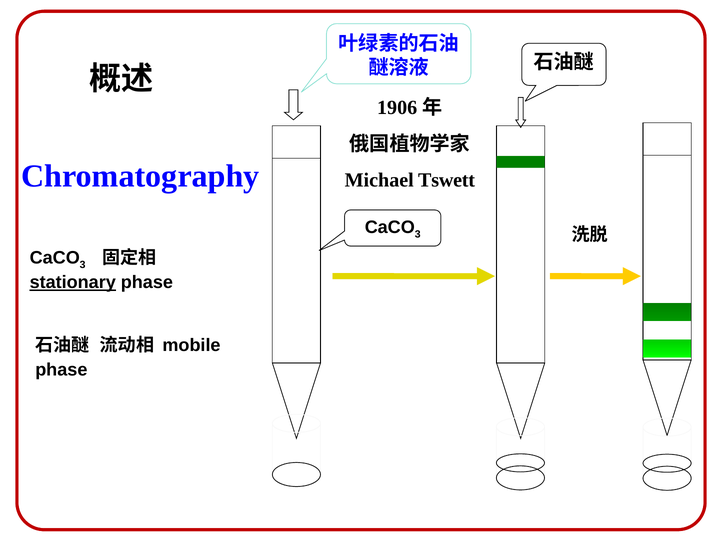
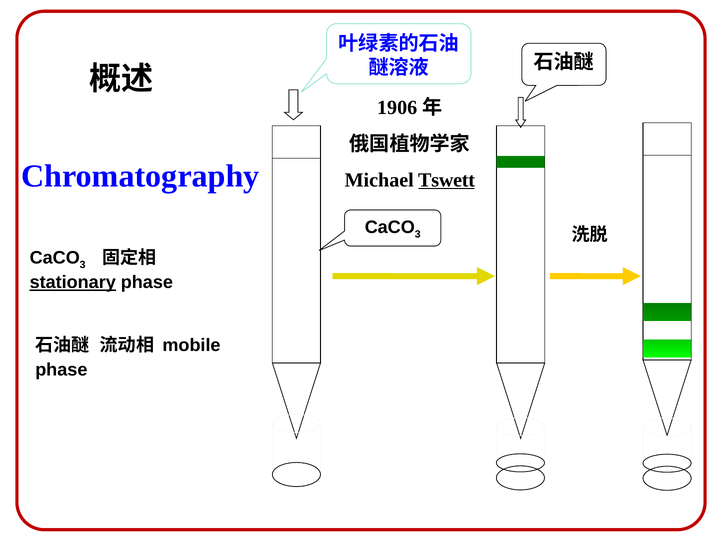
Tswett underline: none -> present
